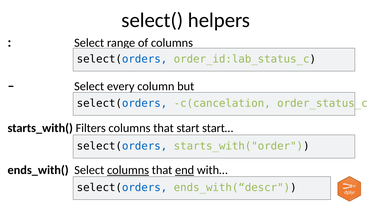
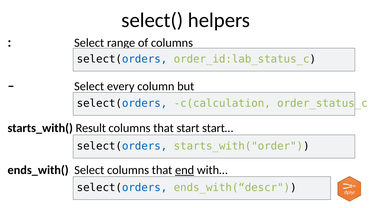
c(cancelation: c(cancelation -> c(calculation
Filters: Filters -> Result
columns at (128, 170) underline: present -> none
